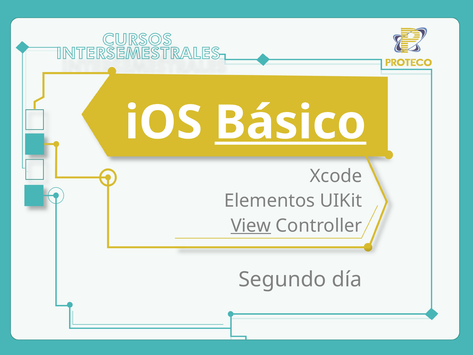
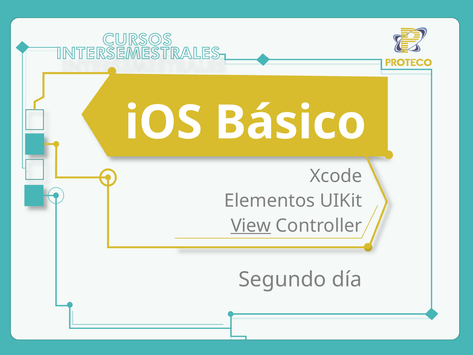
Básico underline: present -> none
